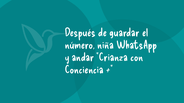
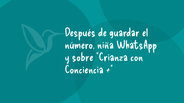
andar: andar -> sobre
